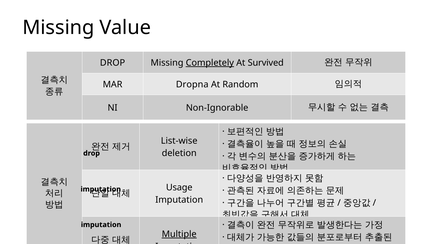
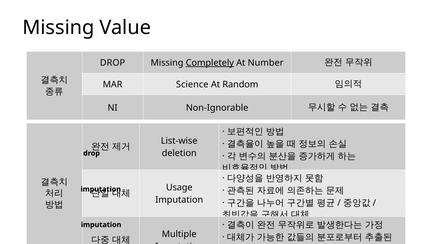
Survived: Survived -> Number
Dropna: Dropna -> Science
Multiple underline: present -> none
